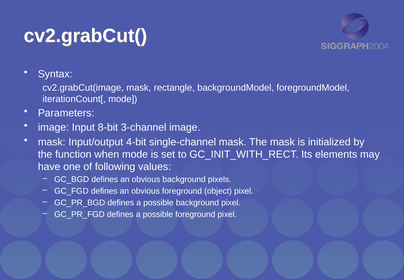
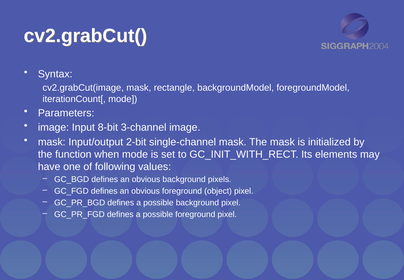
4-bit: 4-bit -> 2-bit
